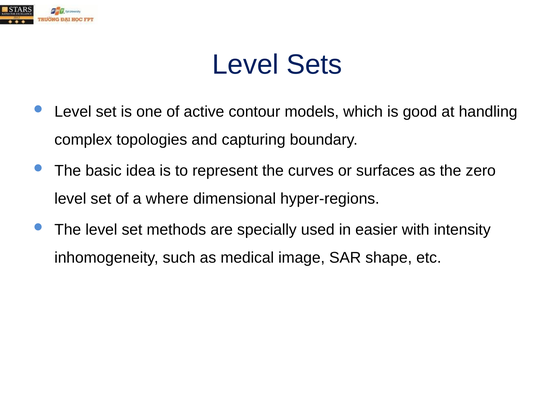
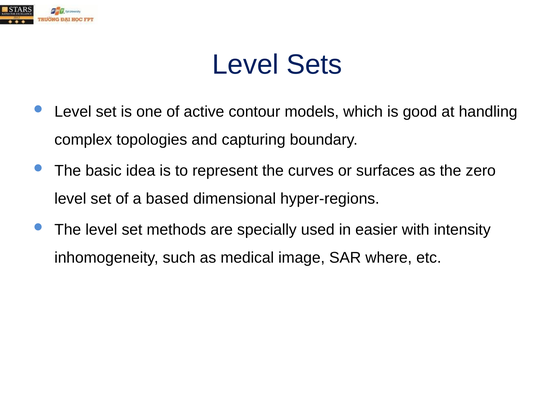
where: where -> based
shape: shape -> where
